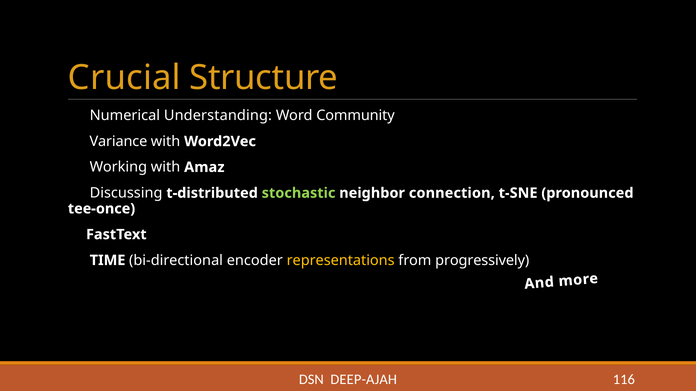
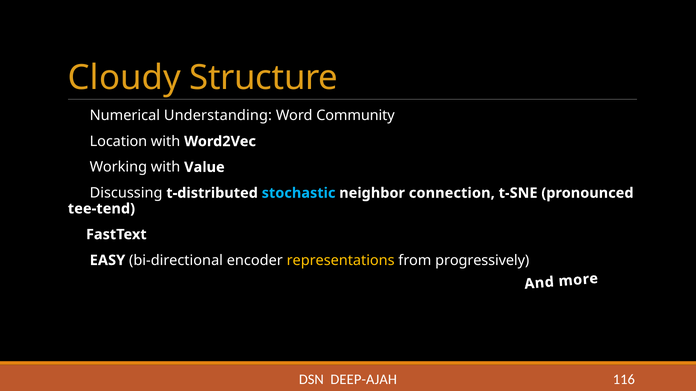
Crucial: Crucial -> Cloudy
Variance: Variance -> Location
Amaz: Amaz -> Value
stochastic colour: light green -> light blue
tee-once: tee-once -> tee-tend
TIME: TIME -> EASY
